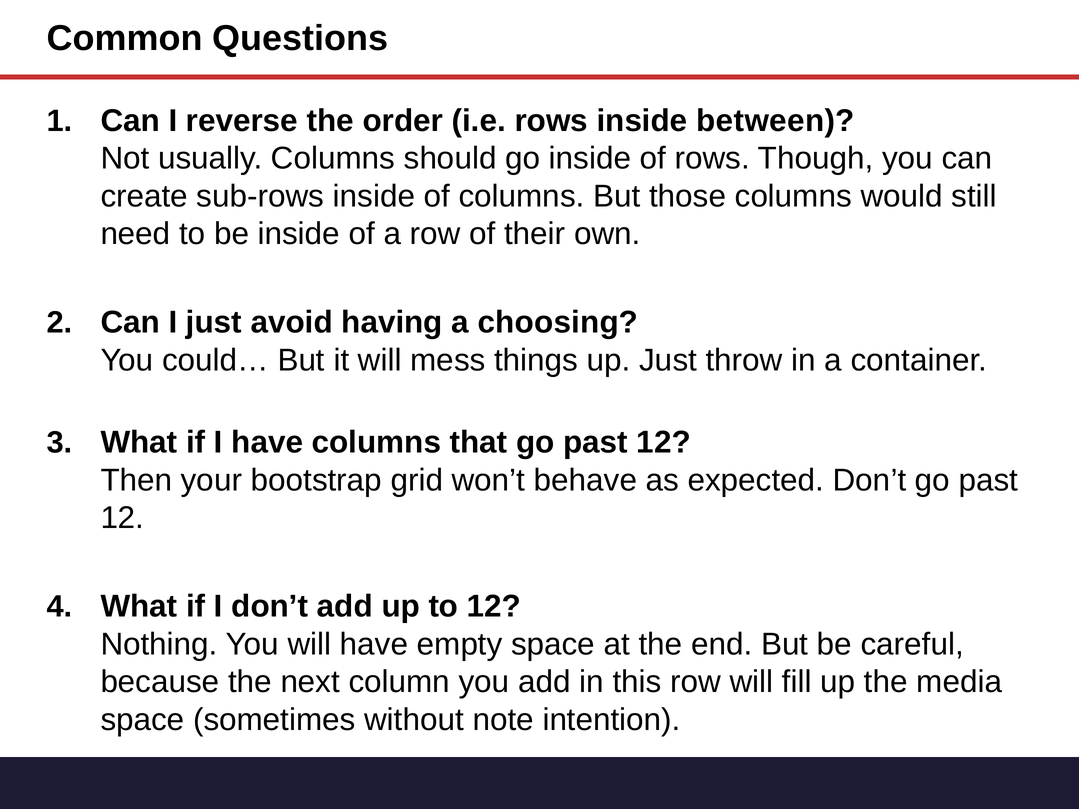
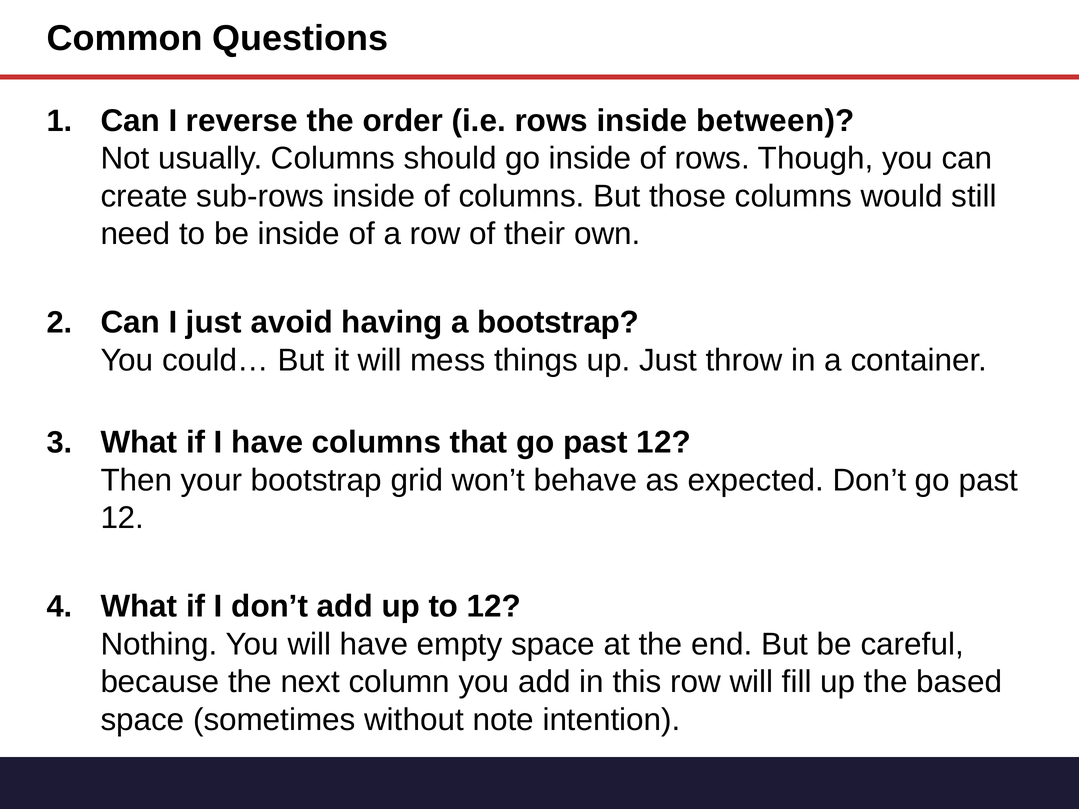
a choosing: choosing -> bootstrap
media: media -> based
